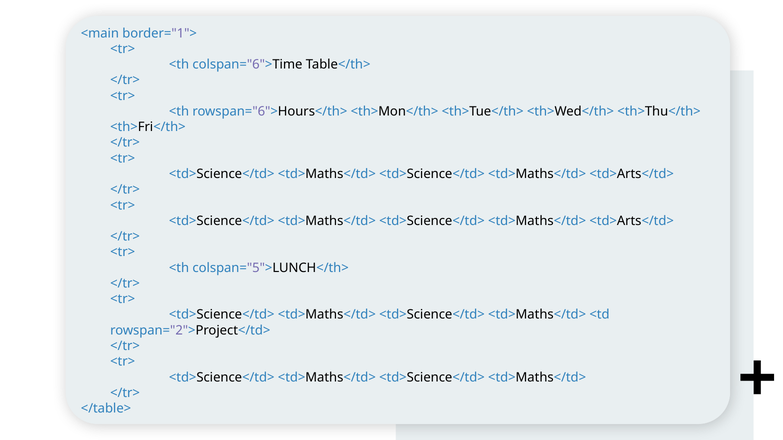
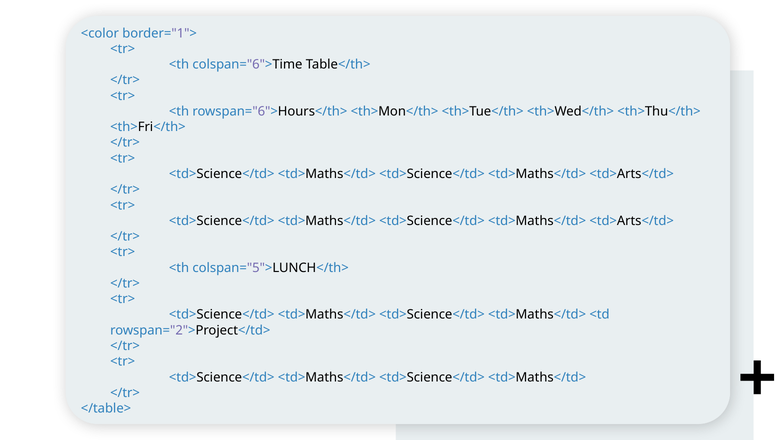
<main: <main -> <color
